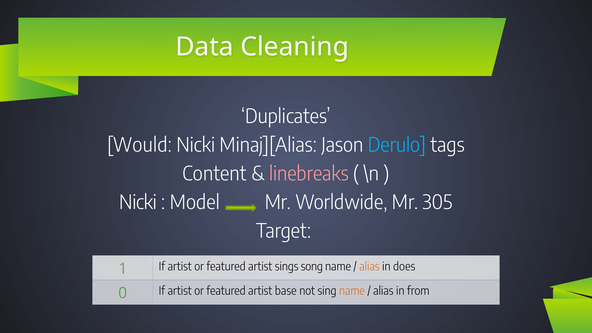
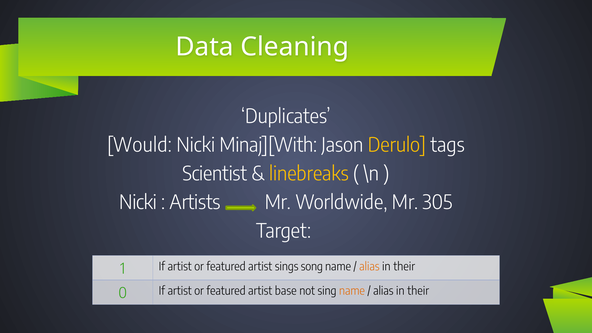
Minaj][Alias: Minaj][Alias -> Minaj][With
Derulo colour: light blue -> yellow
Content: Content -> Scientist
linebreaks colour: pink -> yellow
Model: Model -> Artists
does at (404, 267): does -> their
from at (418, 291): from -> their
